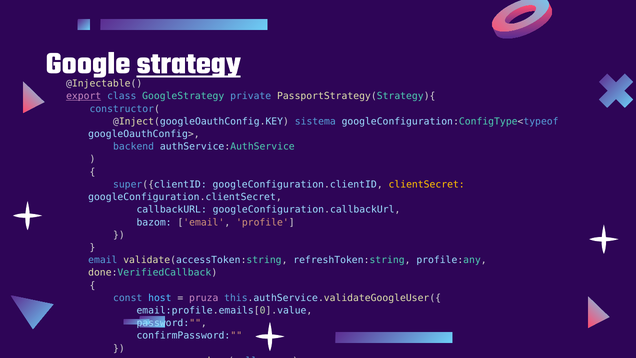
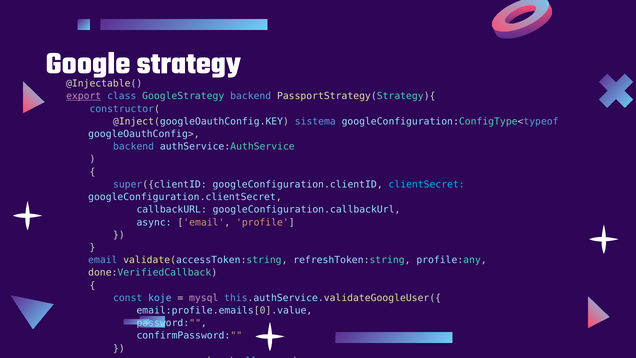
strategy underline: present -> none
GoogleStrategy private: private -> backend
clientSecret colour: yellow -> light blue
bazom: bazom -> async
host: host -> koje
pruza: pruza -> mysql
